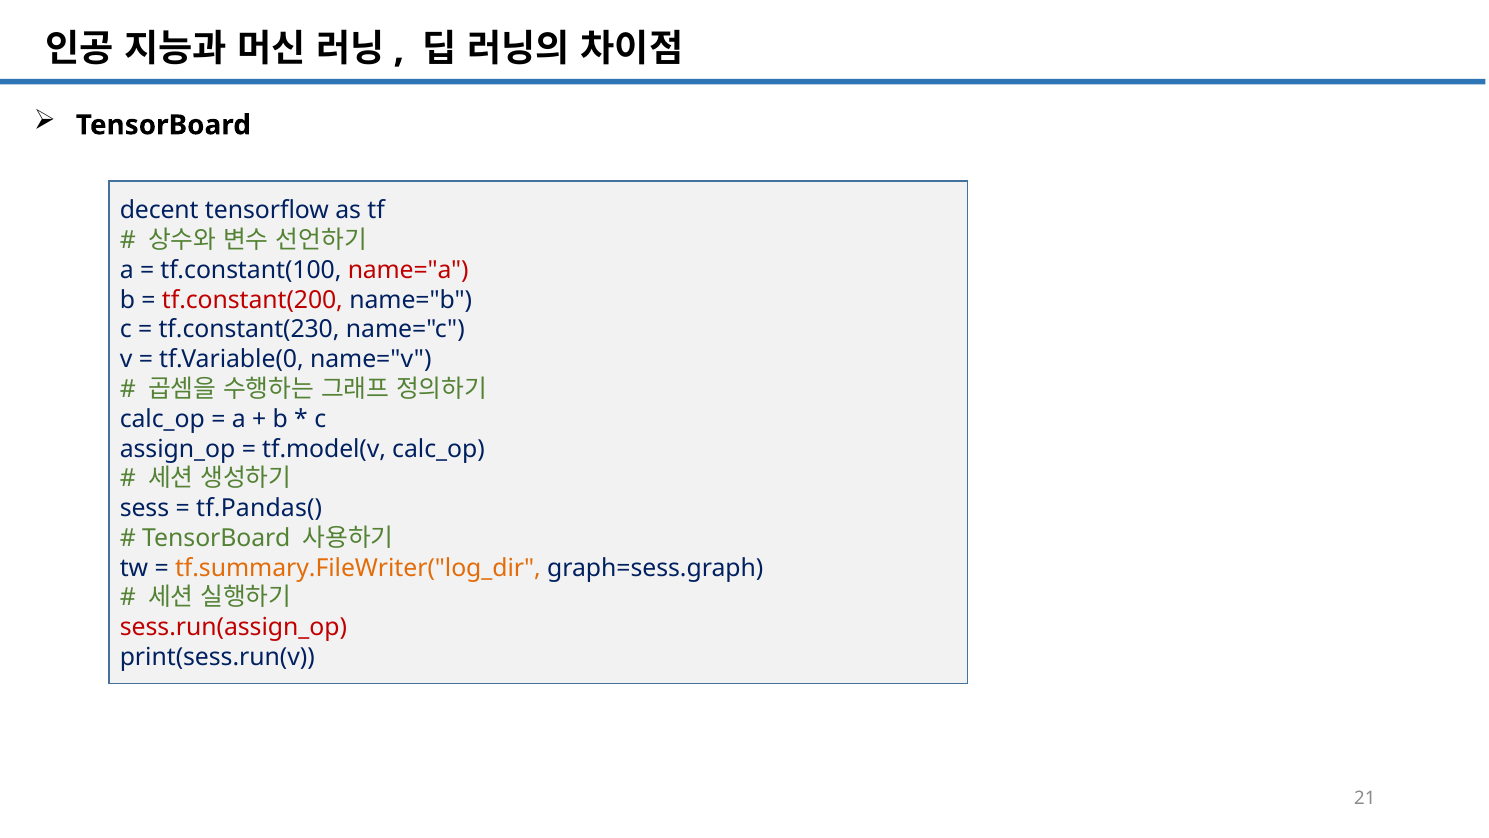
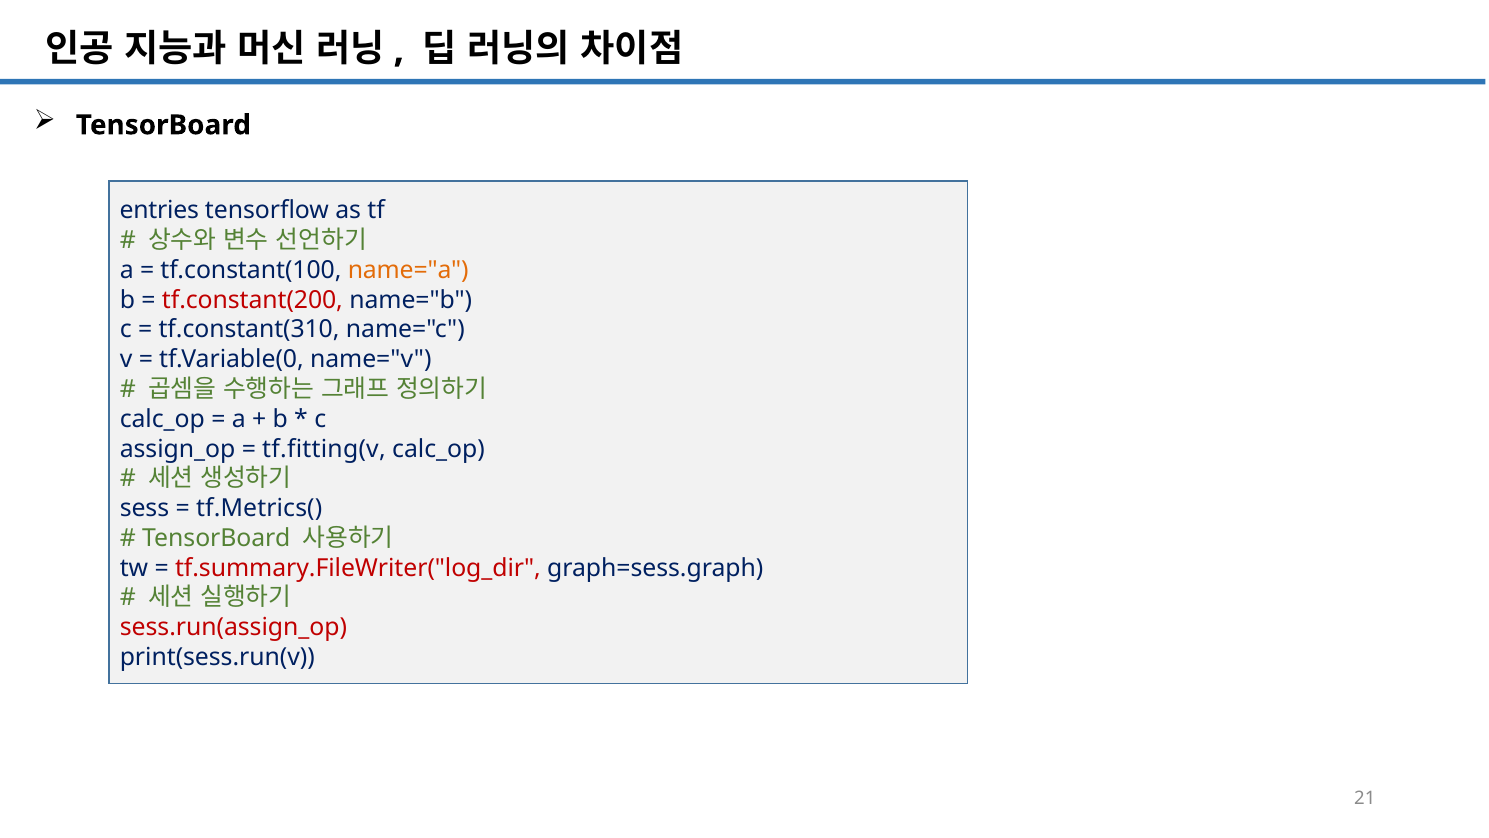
decent: decent -> entries
name="a colour: red -> orange
tf.constant(230: tf.constant(230 -> tf.constant(310
tf.model(v: tf.model(v -> tf.fitting(v
tf.Pandas(: tf.Pandas( -> tf.Metrics(
tf.summary.FileWriter("log_dir colour: orange -> red
